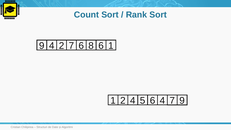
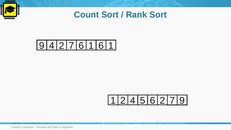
7 6 8: 8 -> 1
6 4: 4 -> 2
